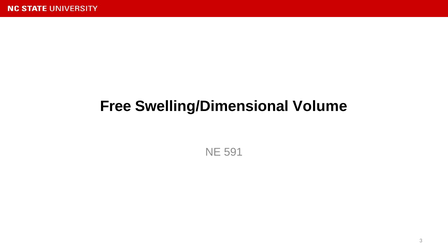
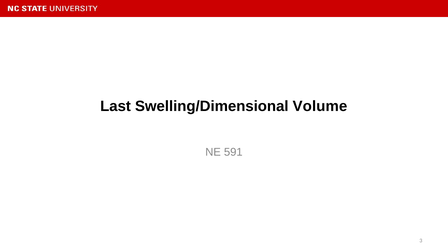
Free: Free -> Last
